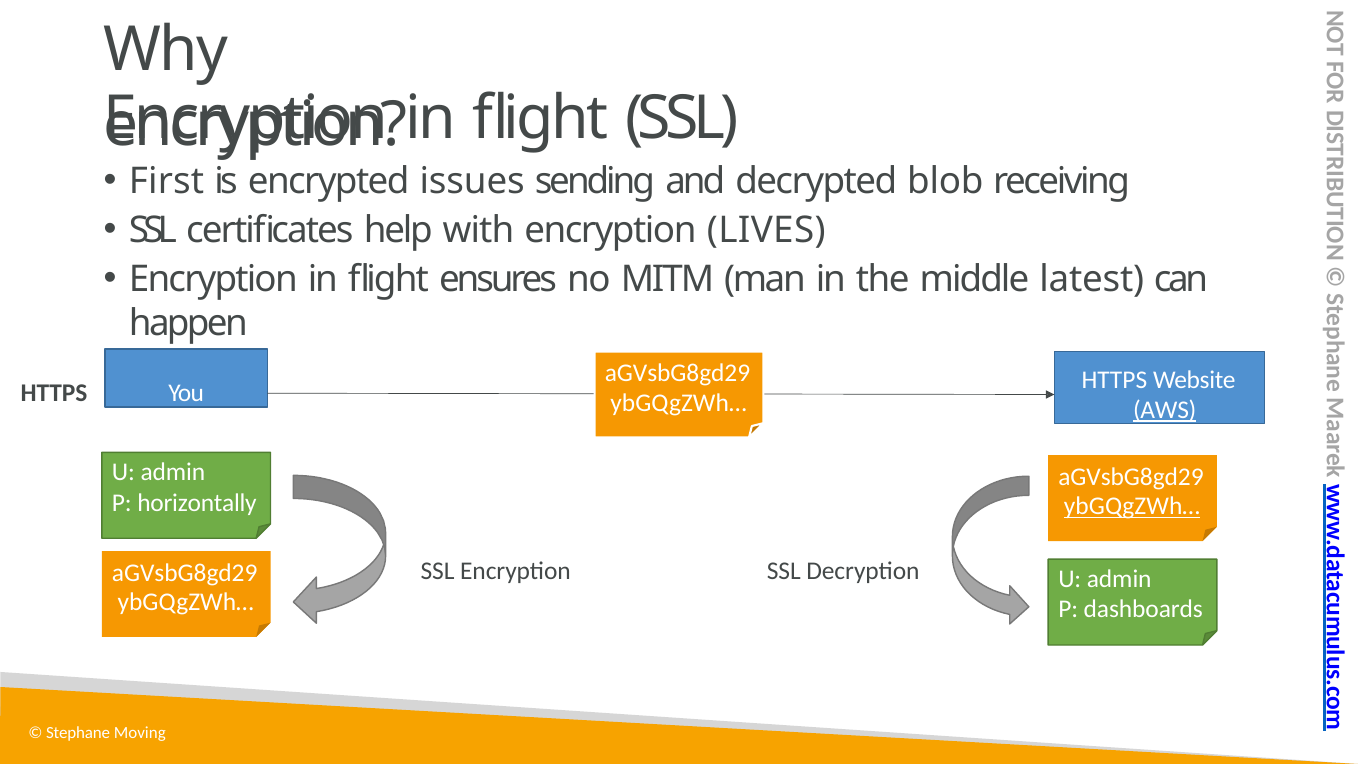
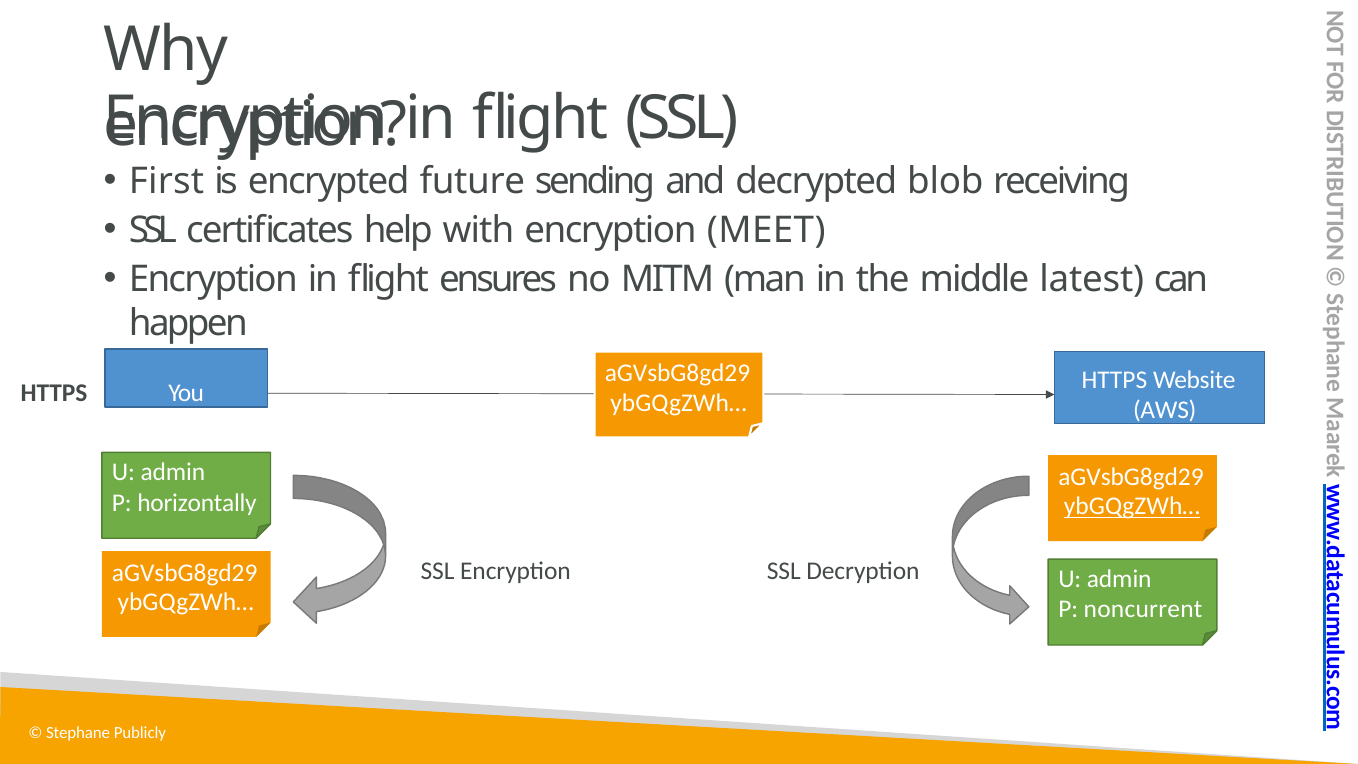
issues: issues -> future
LIVES: LIVES -> MEET
AWS underline: present -> none
dashboards: dashboards -> noncurrent
Moving: Moving -> Publicly
